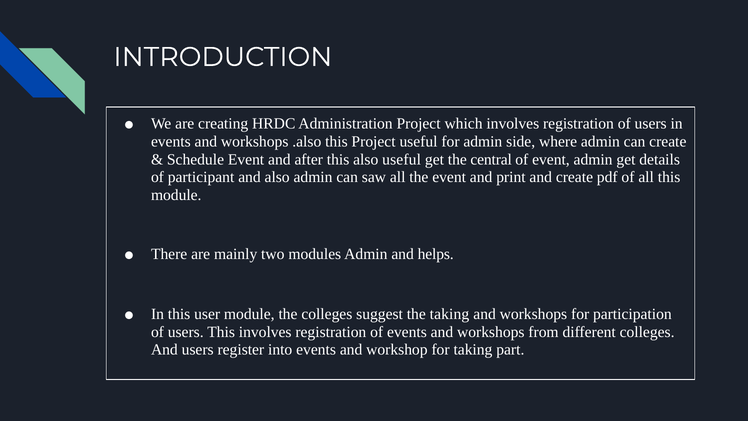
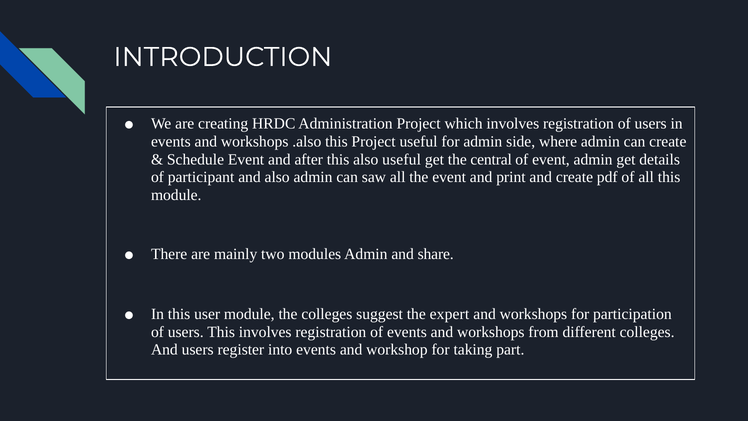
helps: helps -> share
the taking: taking -> expert
